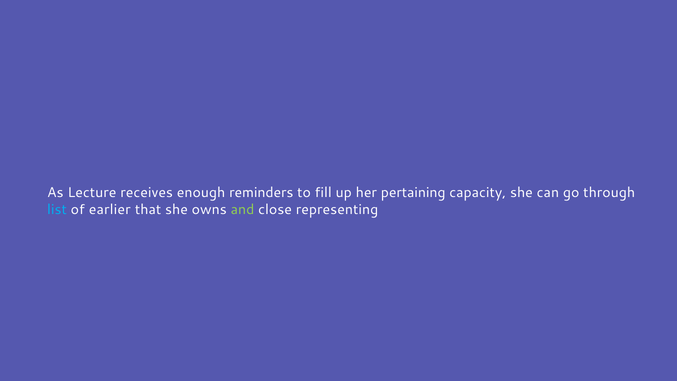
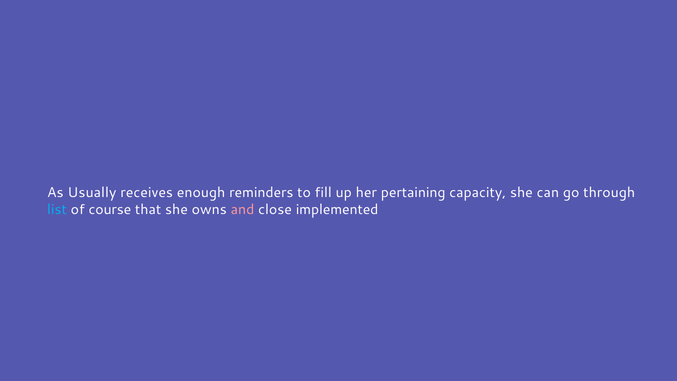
Lecture: Lecture -> Usually
earlier: earlier -> course
and colour: light green -> pink
representing: representing -> implemented
